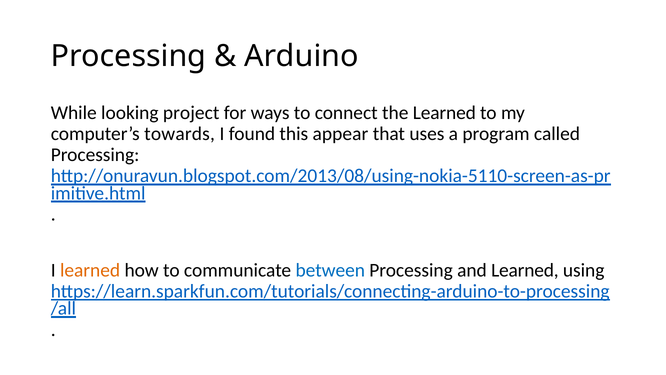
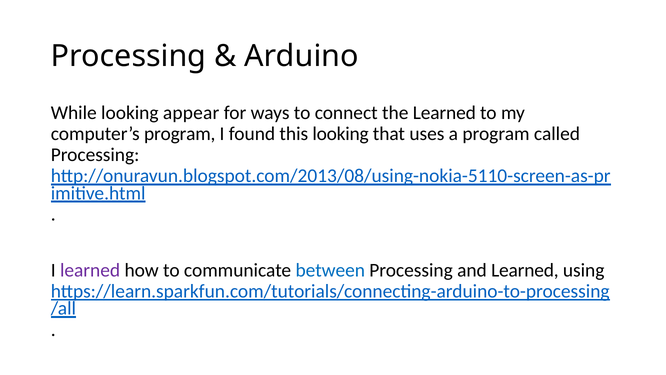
project: project -> appear
computer’s towards: towards -> program
this appear: appear -> looking
learned at (90, 270) colour: orange -> purple
